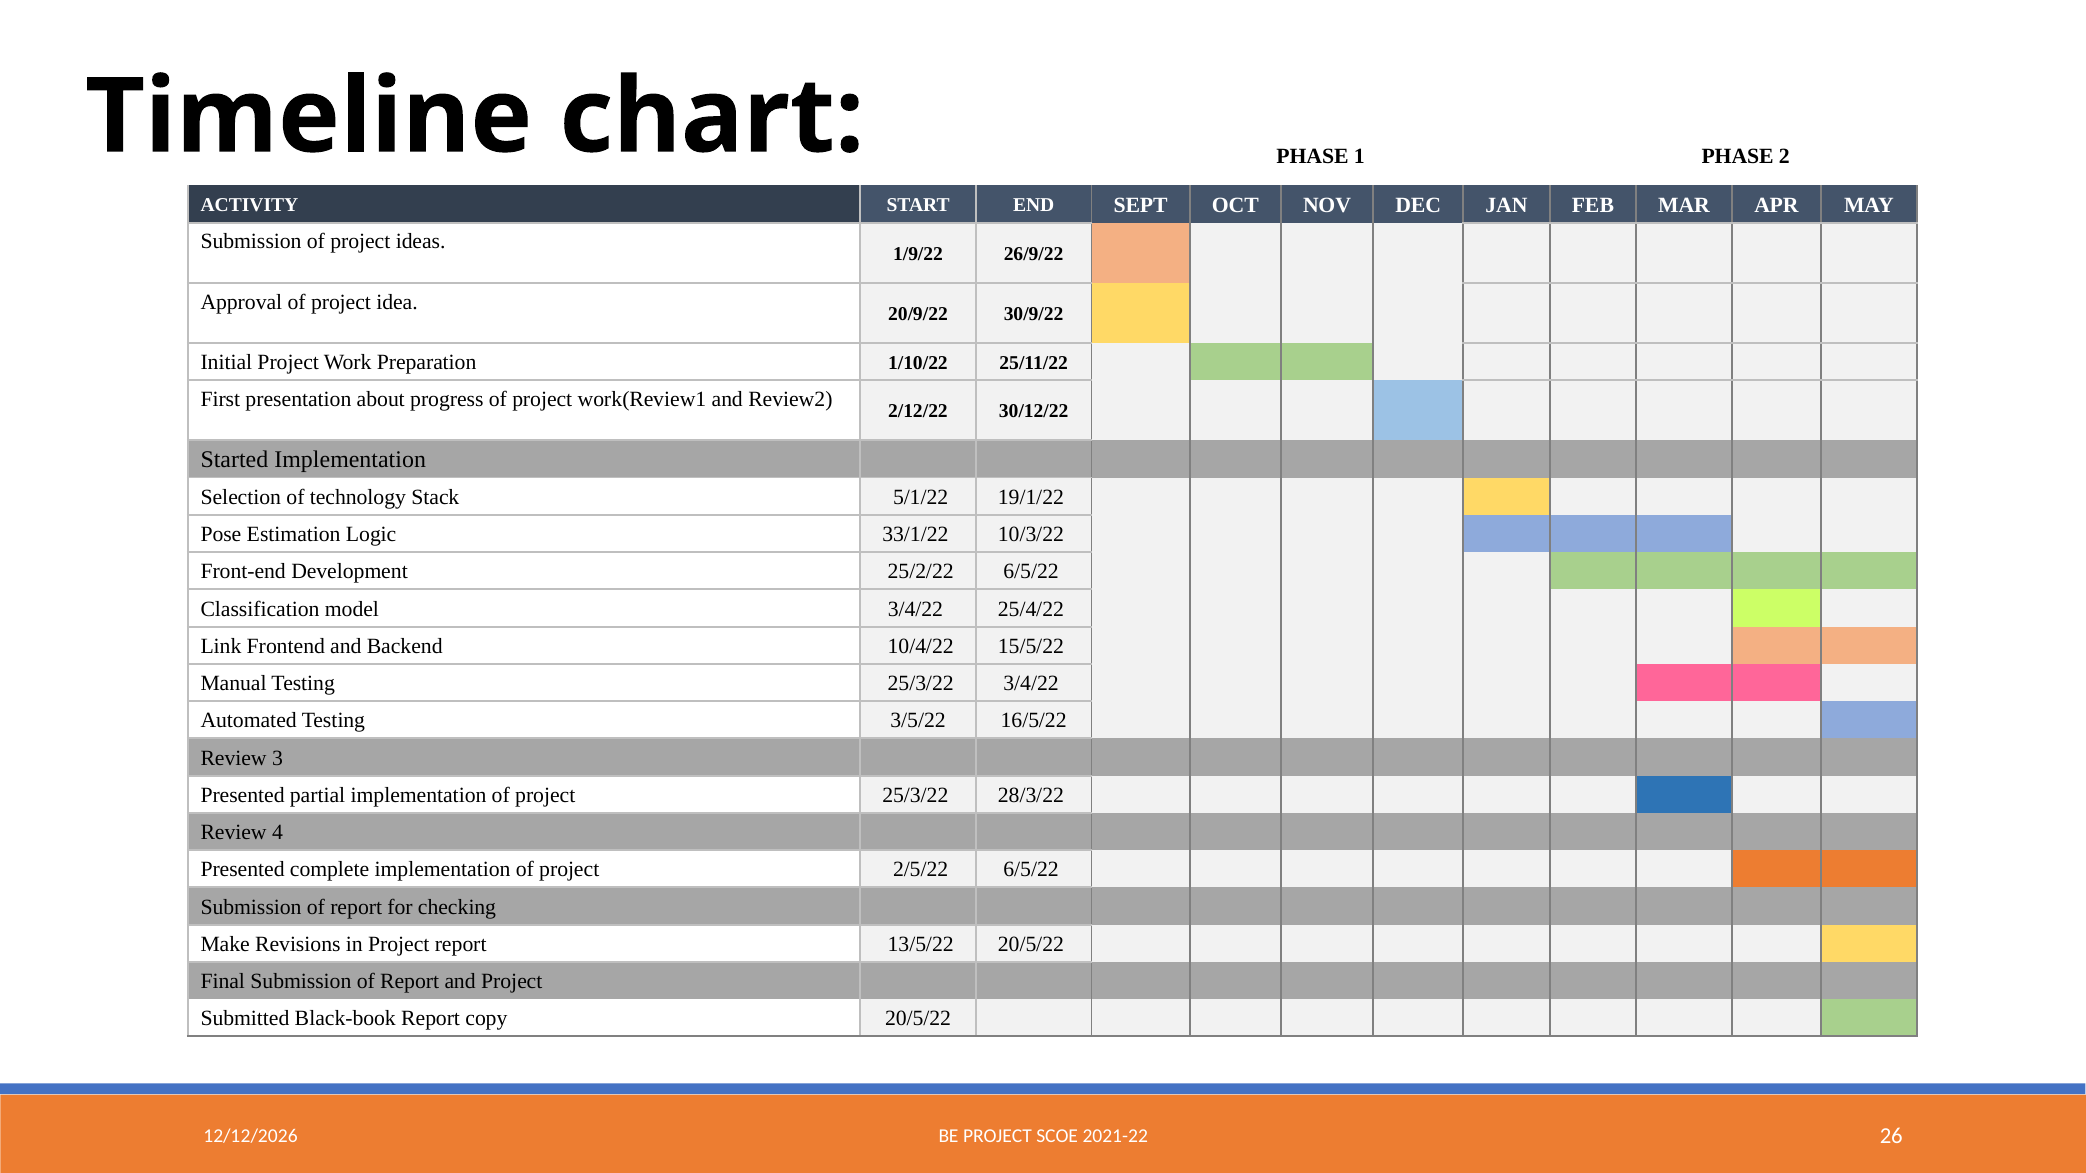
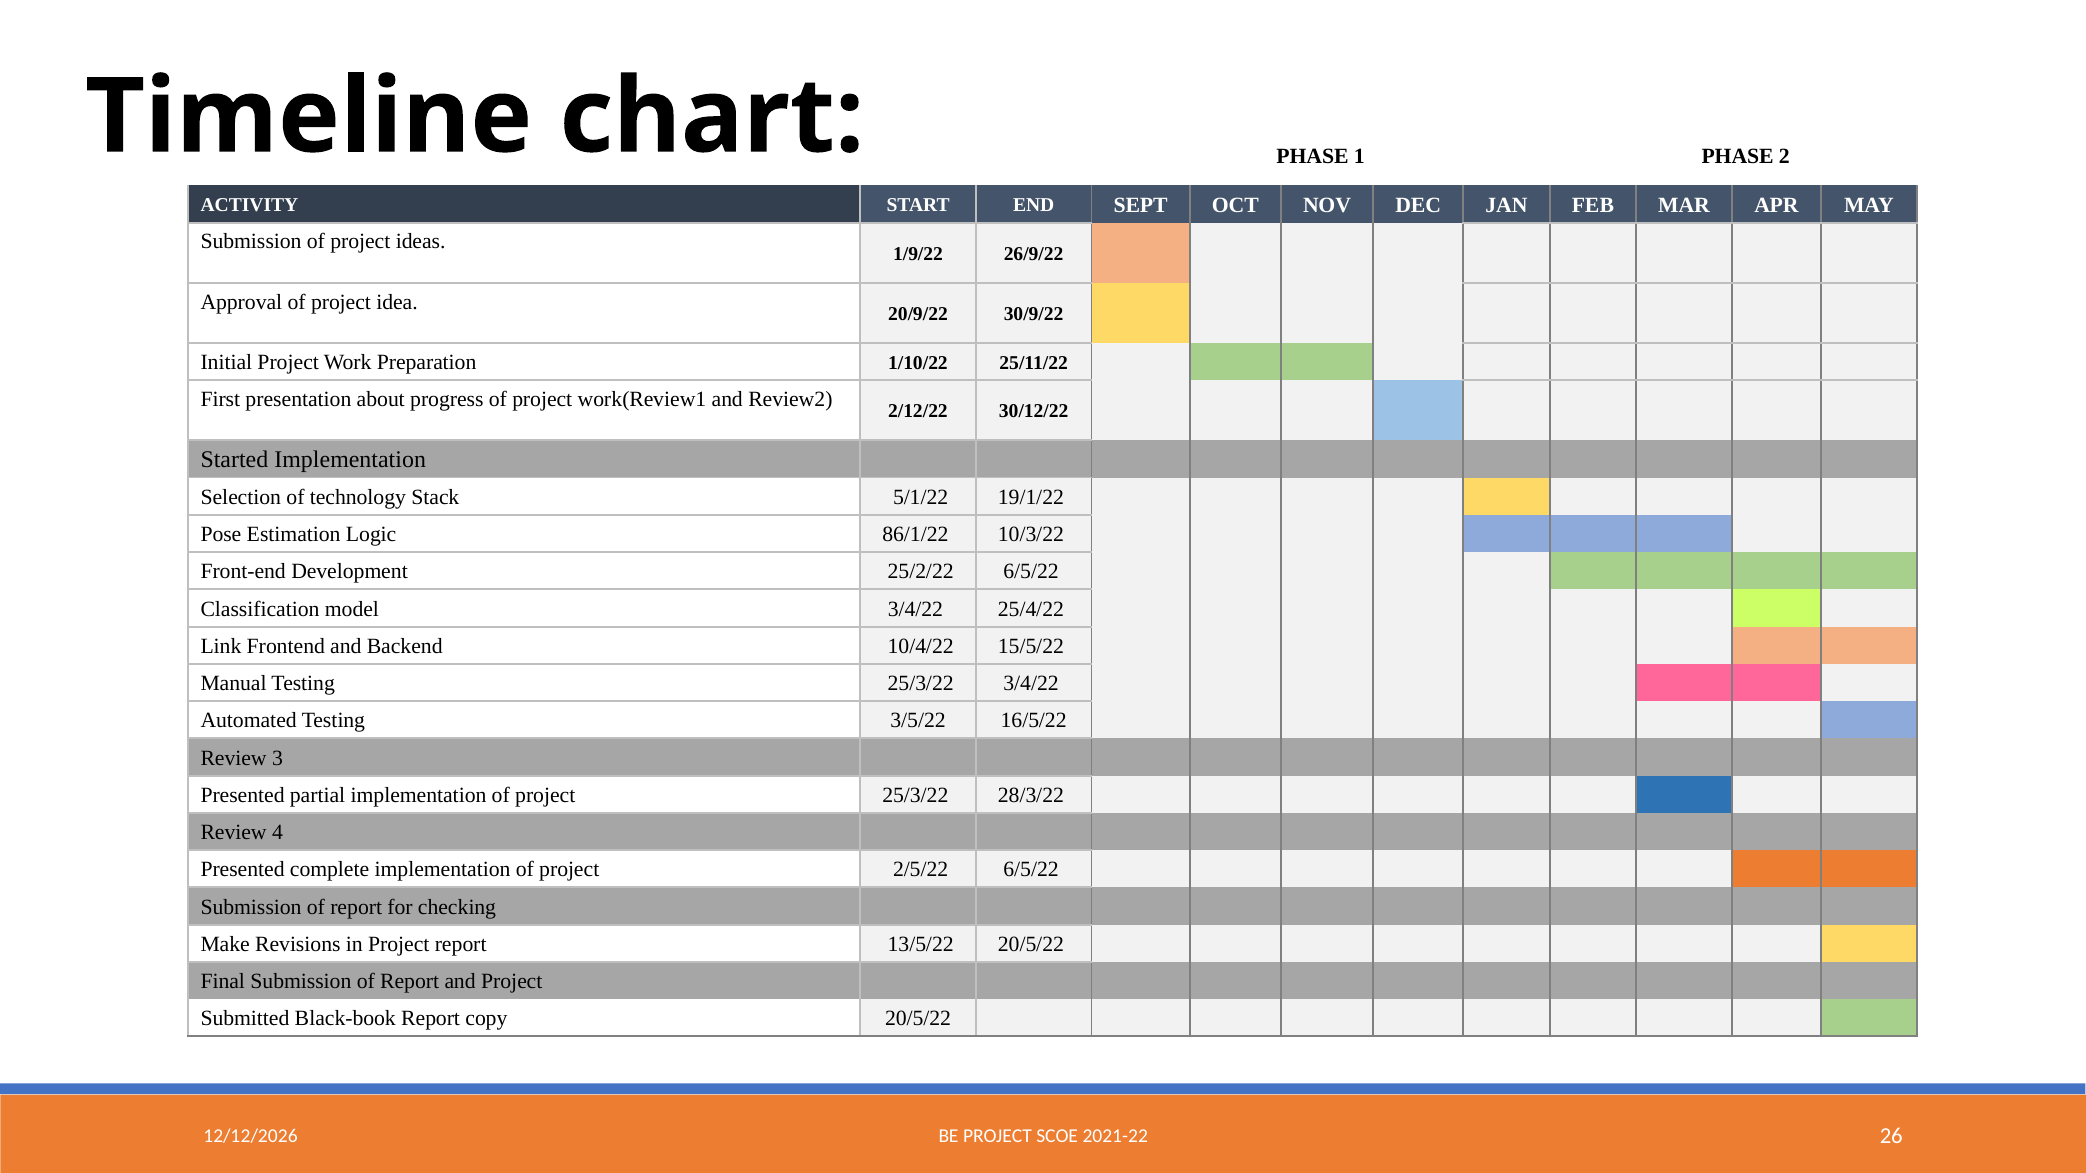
33/1/22: 33/1/22 -> 86/1/22
